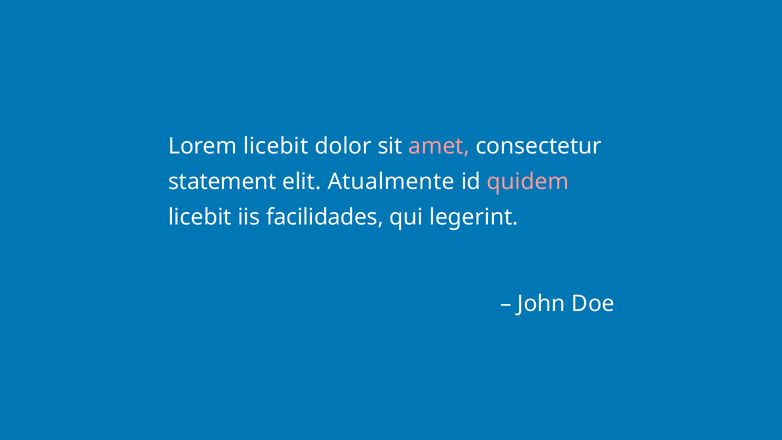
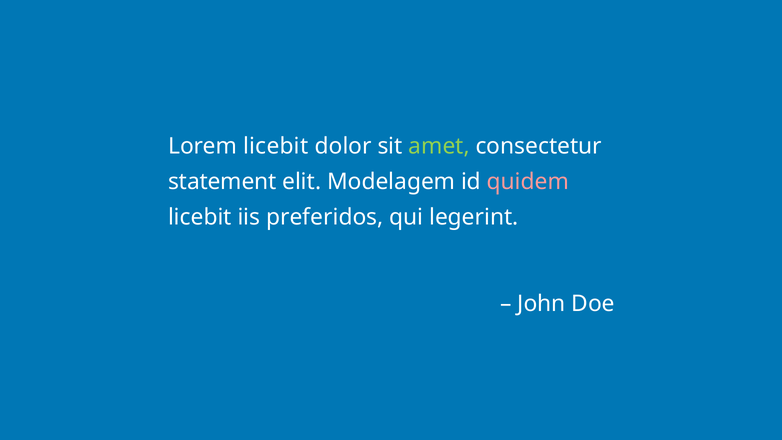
amet colour: pink -> light green
Atualmente: Atualmente -> Modelagem
facilidades: facilidades -> preferidos
